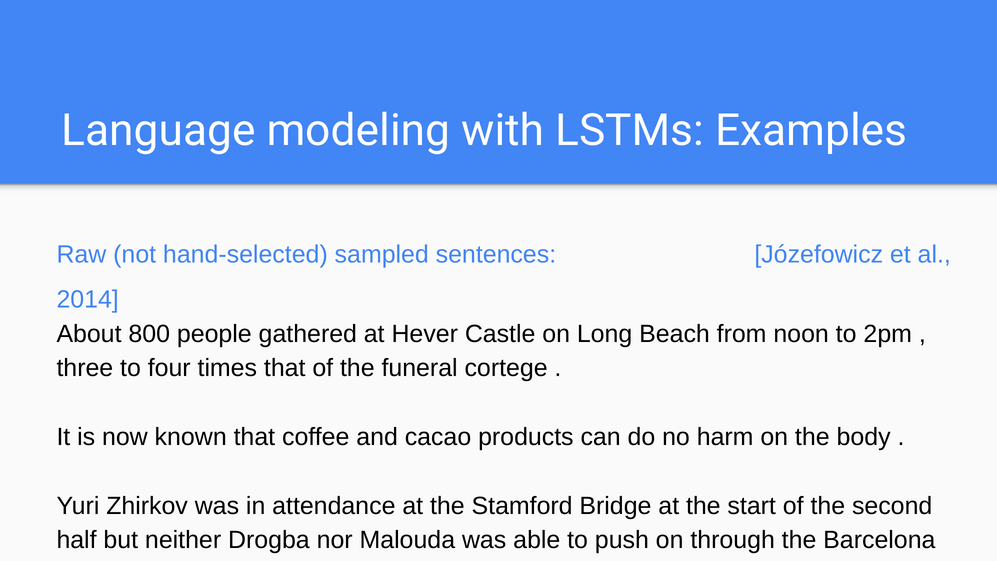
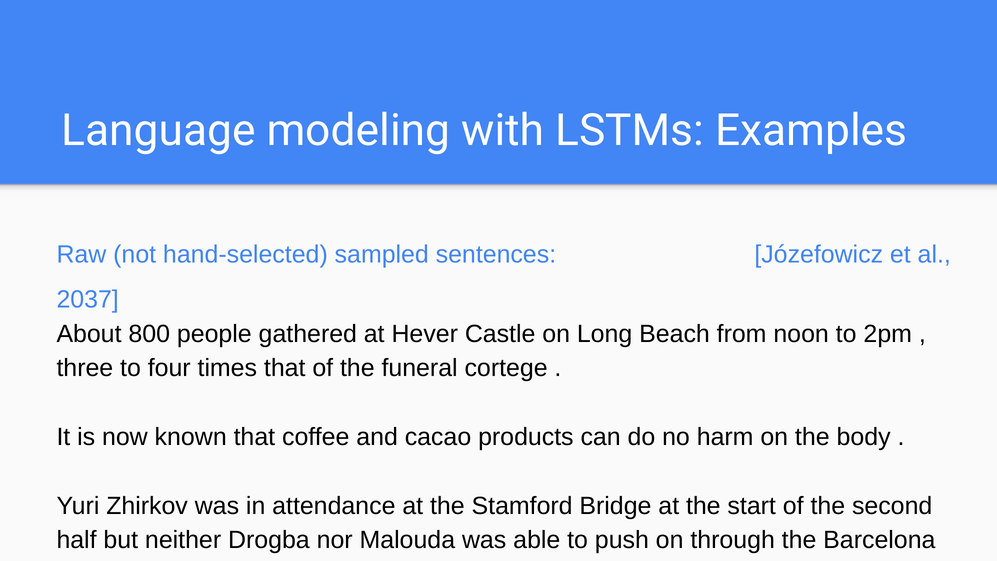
2014: 2014 -> 2037
